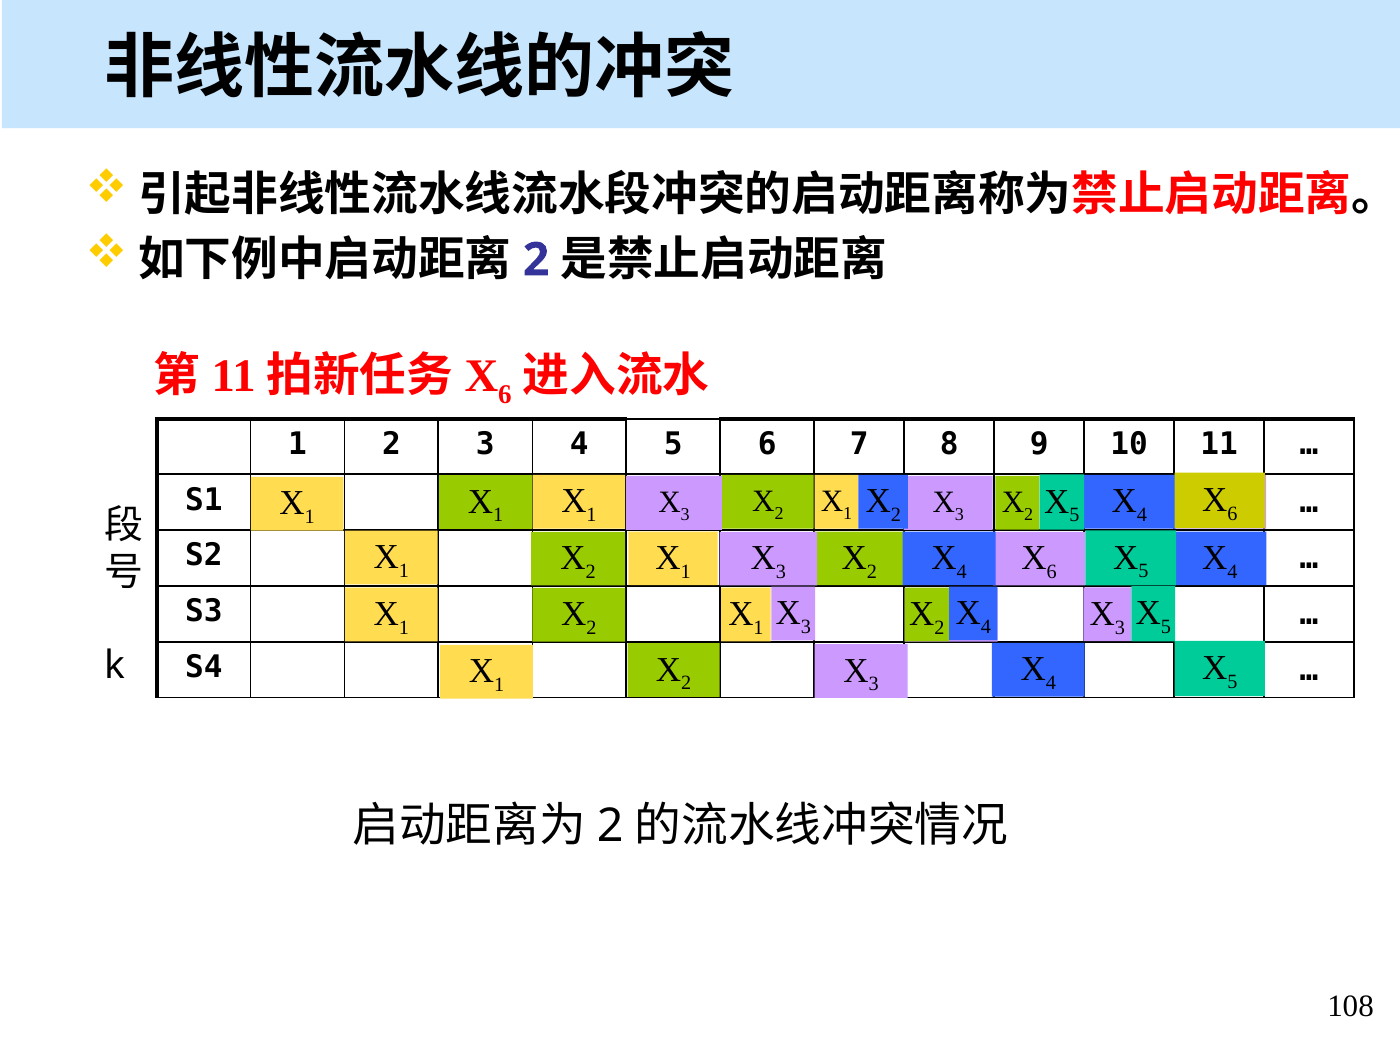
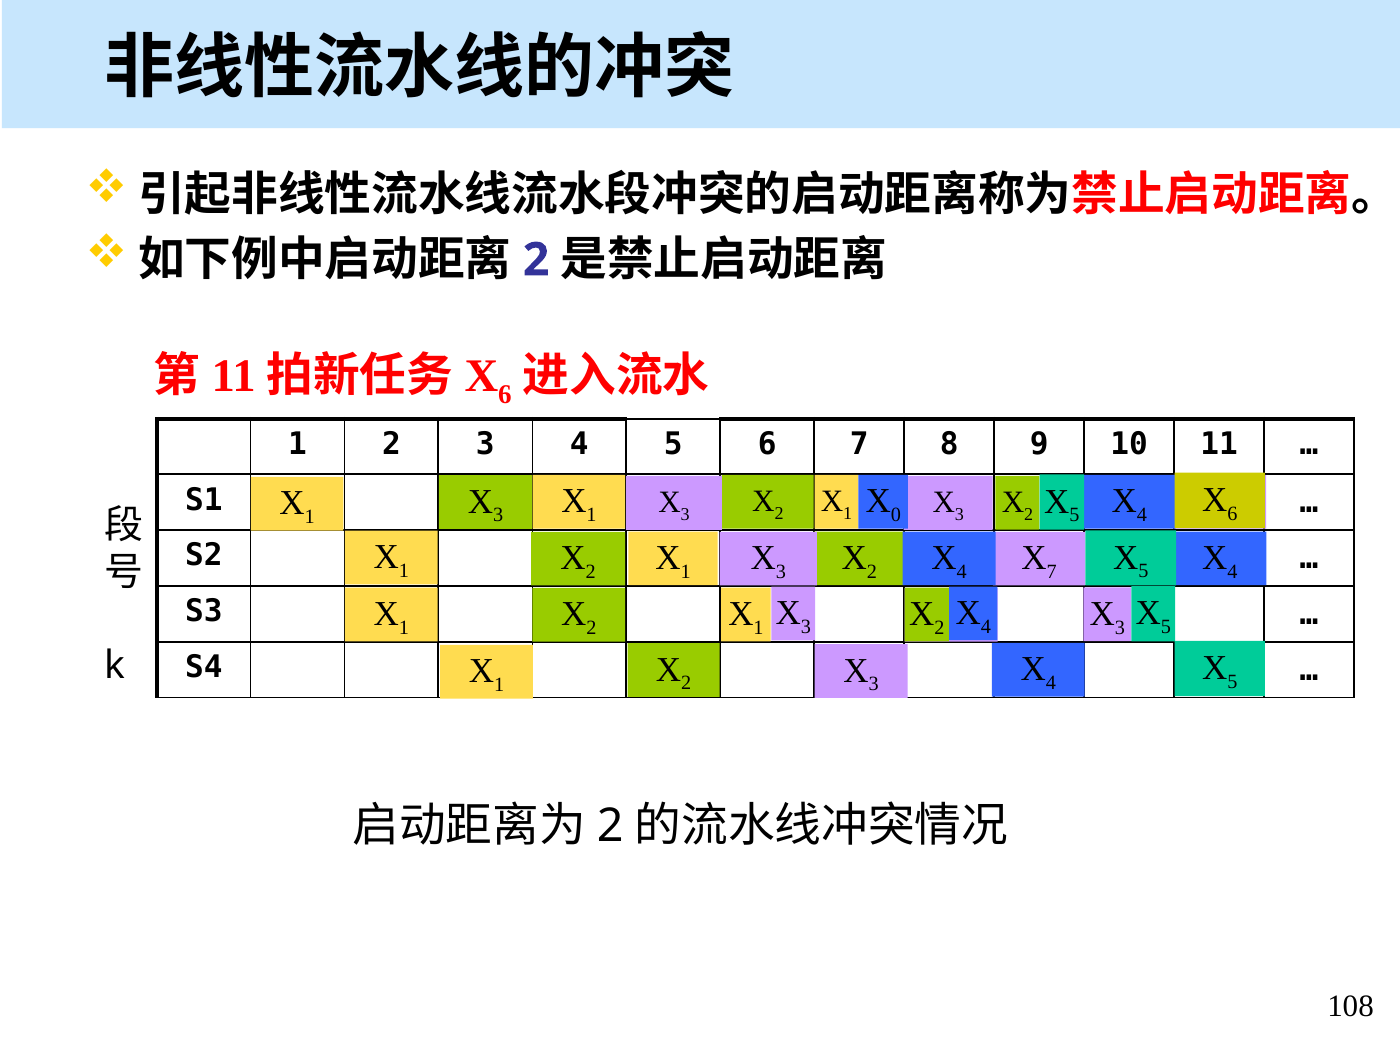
2 at (896, 515): 2 -> 0
1 at (498, 515): 1 -> 3
6 at (1052, 572): 6 -> 7
